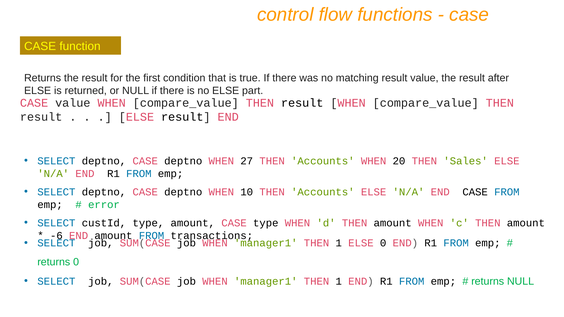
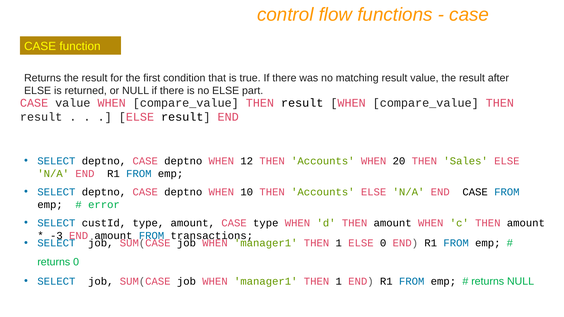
27: 27 -> 12
-6: -6 -> -3
